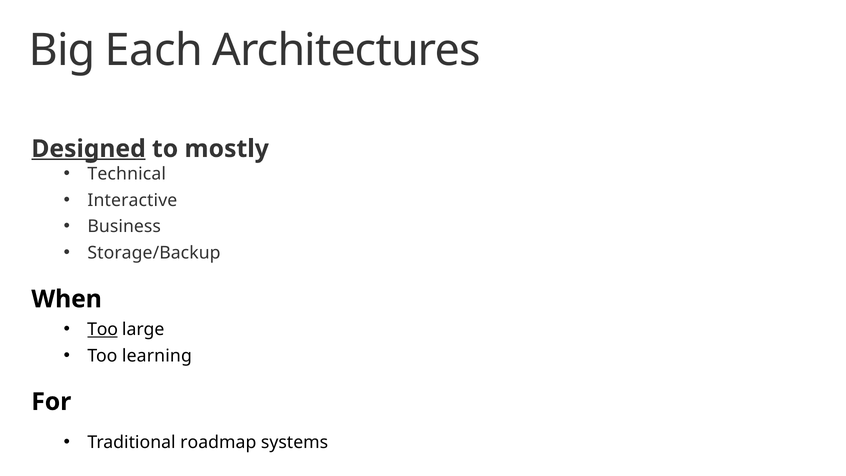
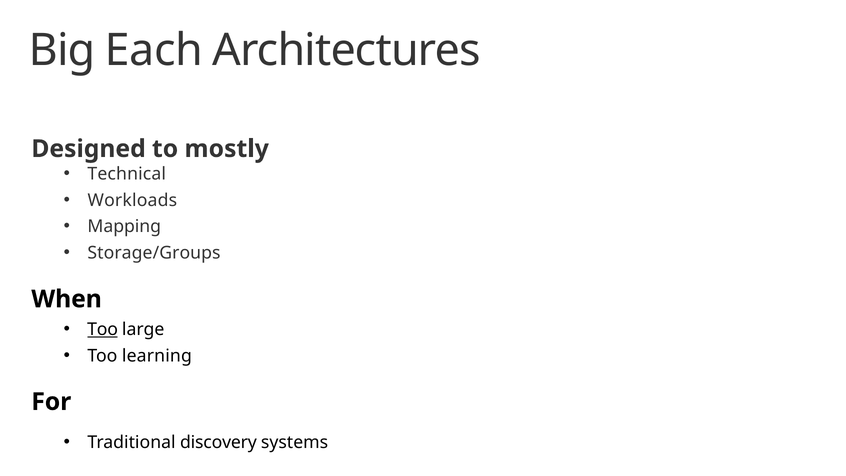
Designed underline: present -> none
Interactive: Interactive -> Workloads
Business: Business -> Mapping
Storage/Backup: Storage/Backup -> Storage/Groups
roadmap: roadmap -> discovery
